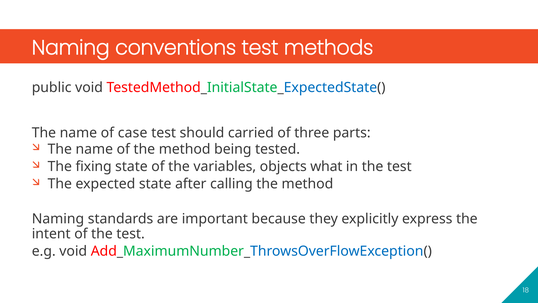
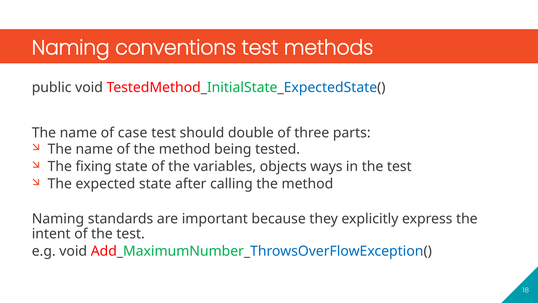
carried: carried -> double
what: what -> ways
